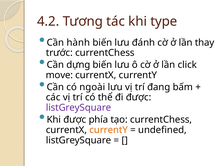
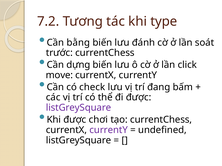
4.2: 4.2 -> 7.2
hành: hành -> bằng
thay: thay -> soát
ngoài: ngoài -> check
phía: phía -> chơi
currentY at (109, 130) colour: orange -> purple
